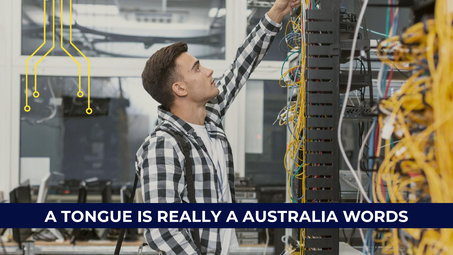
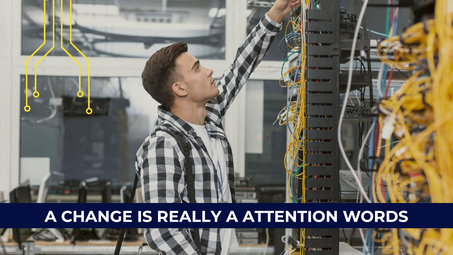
TONGUE: TONGUE -> CHANGE
AUSTRALIA: AUSTRALIA -> ATTENTION
